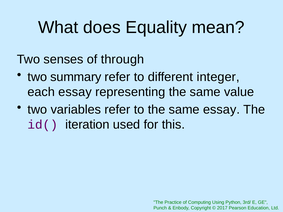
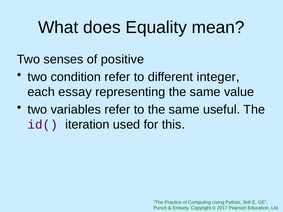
through: through -> positive
summary: summary -> condition
same essay: essay -> useful
